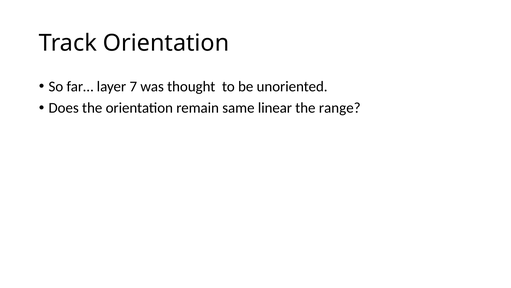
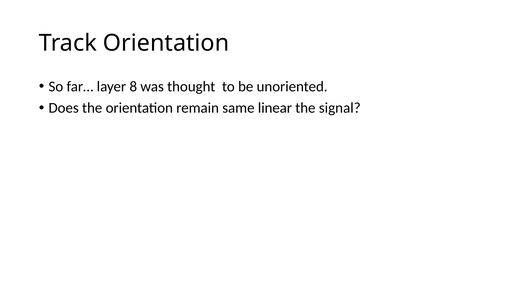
7: 7 -> 8
range: range -> signal
